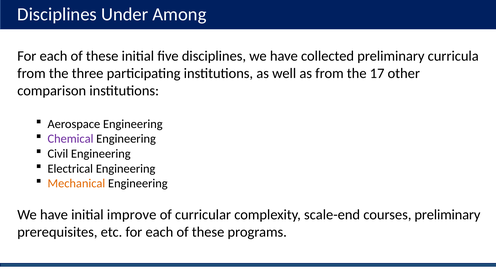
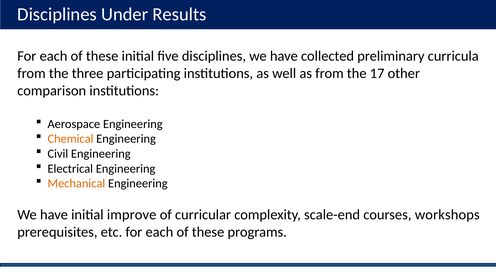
Among: Among -> Results
Chemical colour: purple -> orange
courses preliminary: preliminary -> workshops
